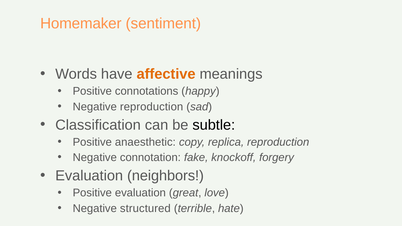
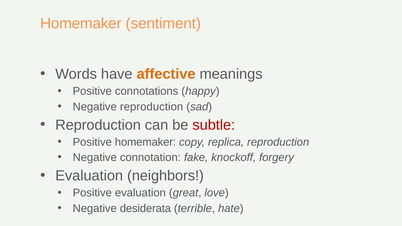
Classification at (98, 125): Classification -> Reproduction
subtle colour: black -> red
Positive anaesthetic: anaesthetic -> homemaker
structured: structured -> desiderata
